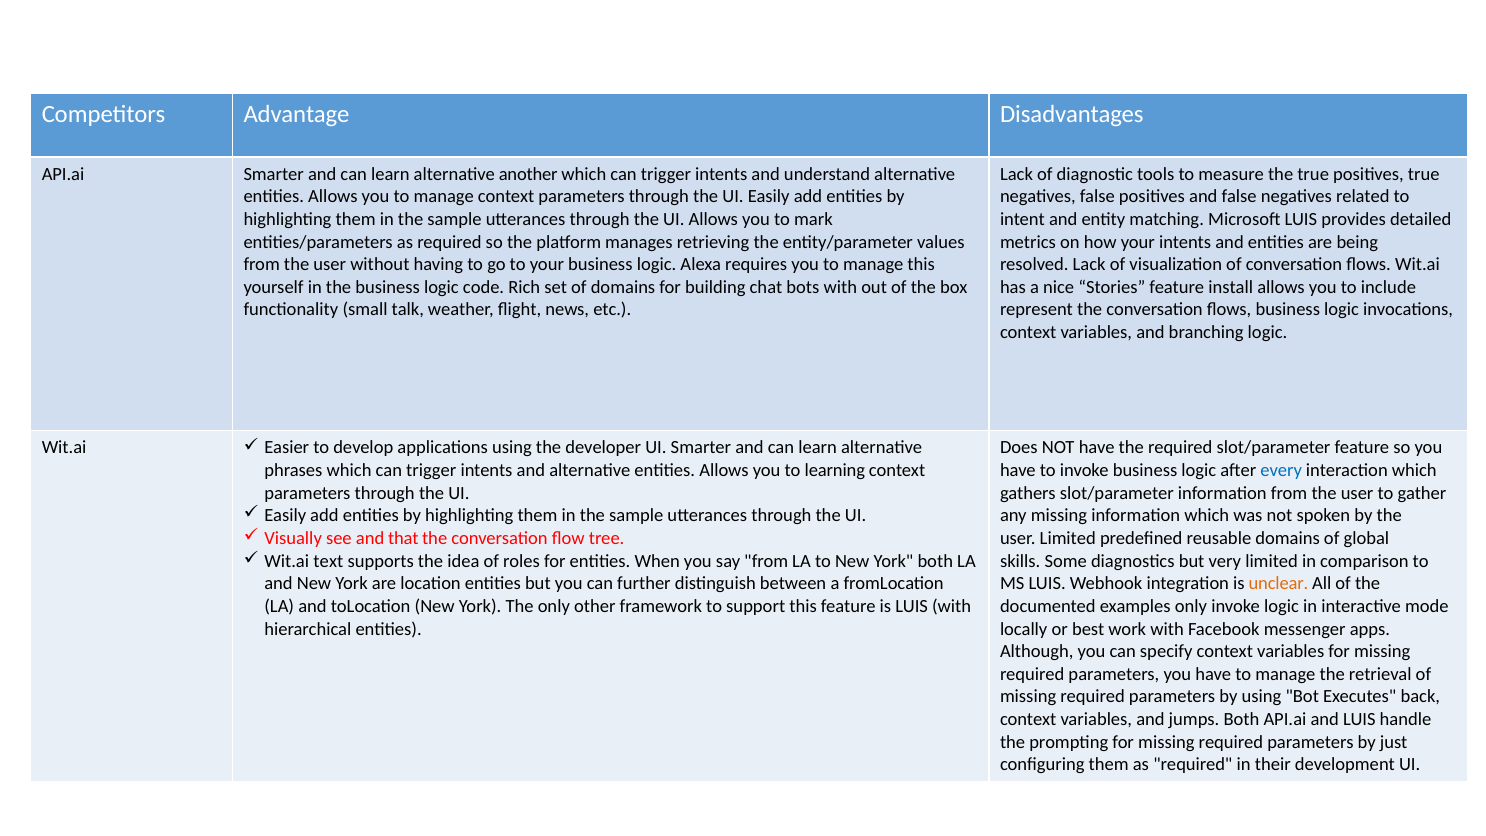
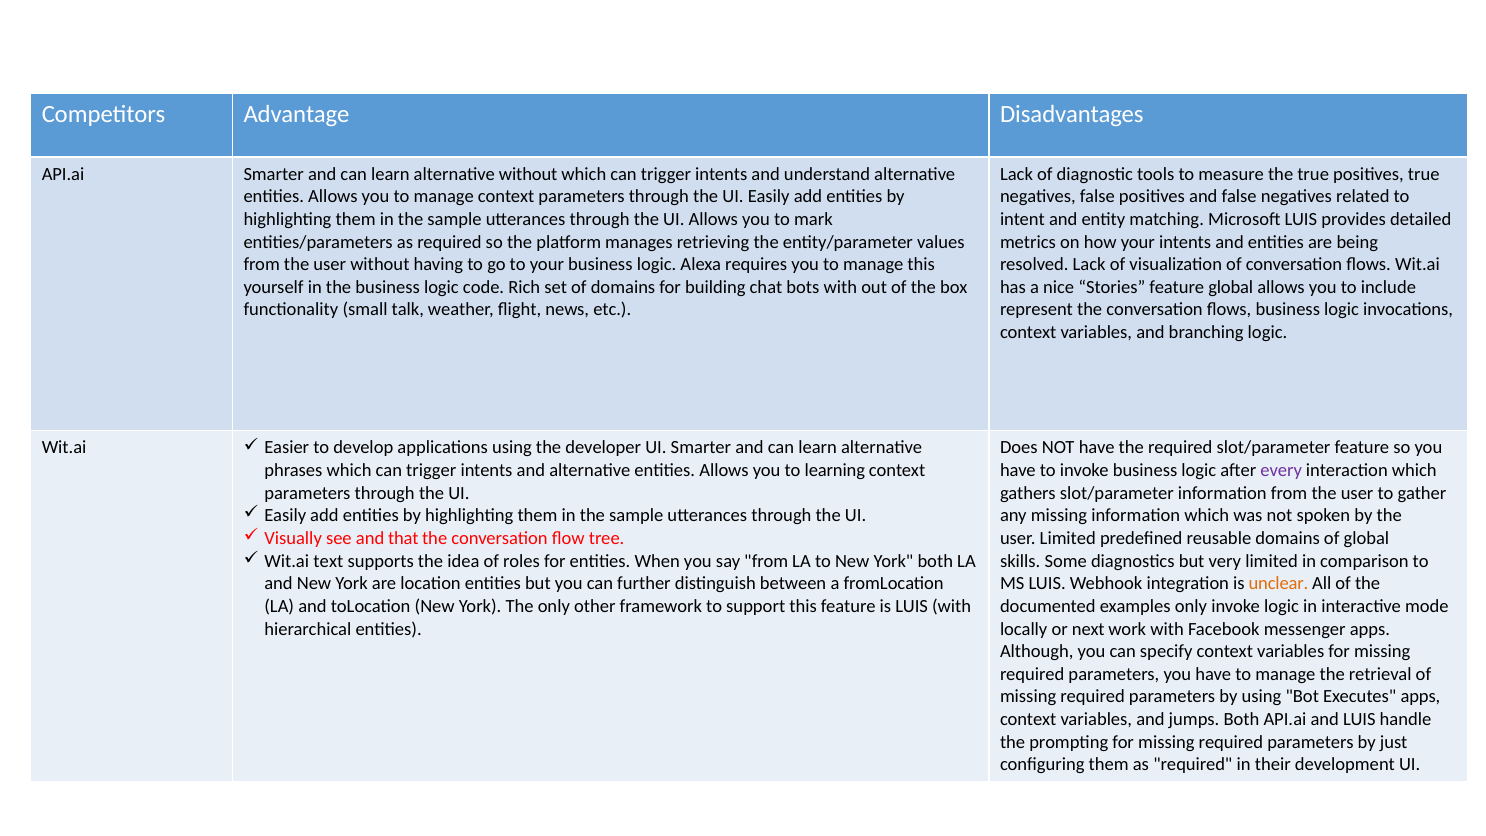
alternative another: another -> without
feature install: install -> global
every colour: blue -> purple
best: best -> next
Executes back: back -> apps
